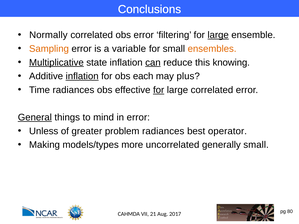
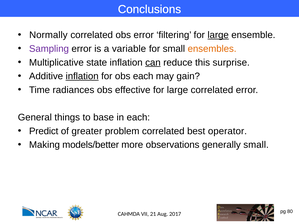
Sampling colour: orange -> purple
Multiplicative underline: present -> none
knowing: knowing -> surprise
plus: plus -> gain
for at (159, 90) underline: present -> none
General underline: present -> none
mind: mind -> base
in error: error -> each
Unless: Unless -> Predict
problem radiances: radiances -> correlated
models/types: models/types -> models/better
uncorrelated: uncorrelated -> observations
